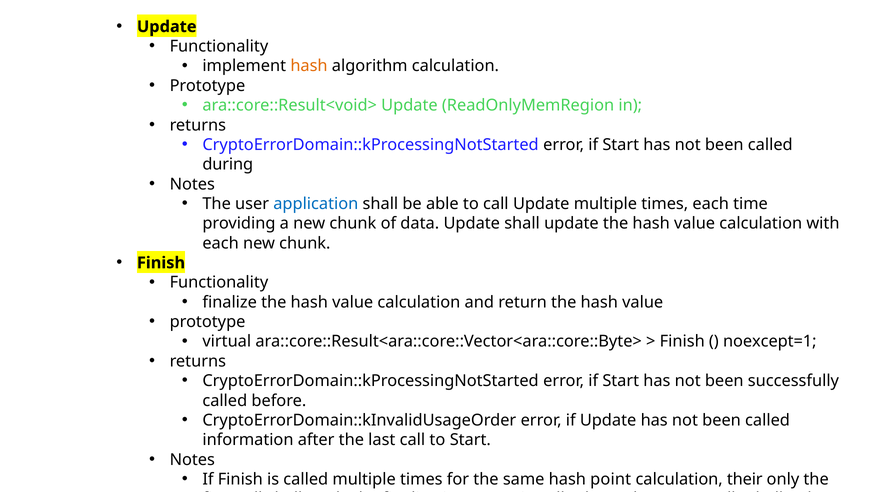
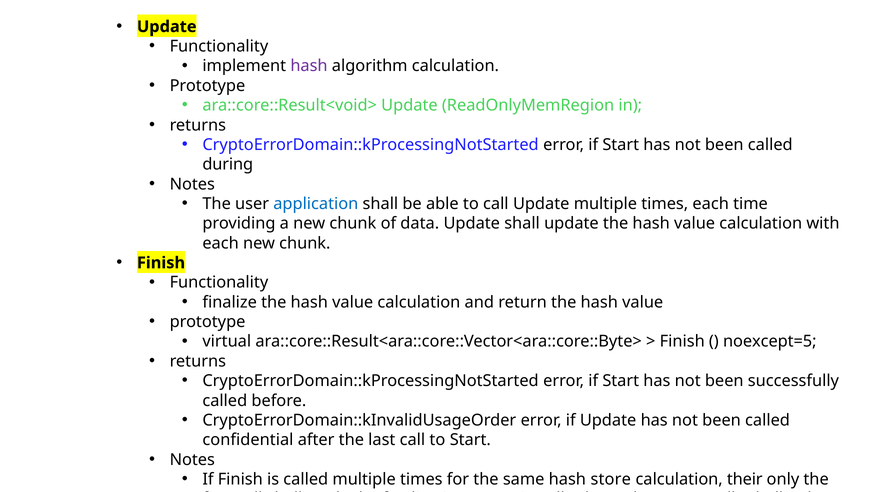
hash at (309, 66) colour: orange -> purple
noexcept=1: noexcept=1 -> noexcept=5
information: information -> confidential
point: point -> store
